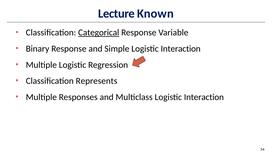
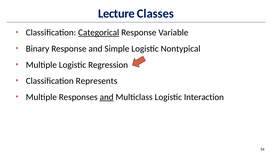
Known: Known -> Classes
Simple Logistic Interaction: Interaction -> Nontypical
and at (107, 97) underline: none -> present
